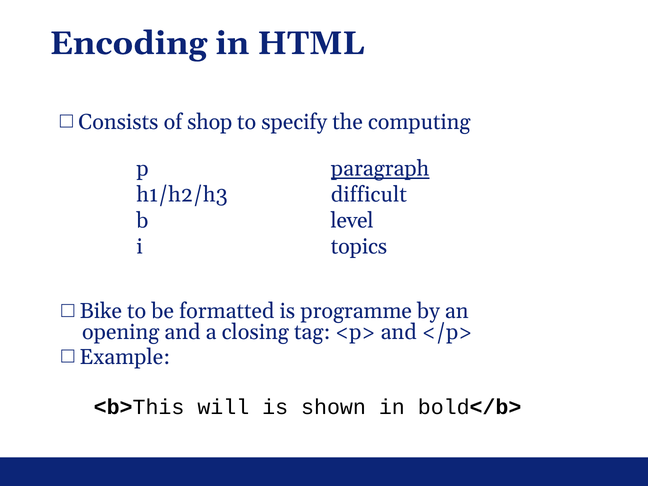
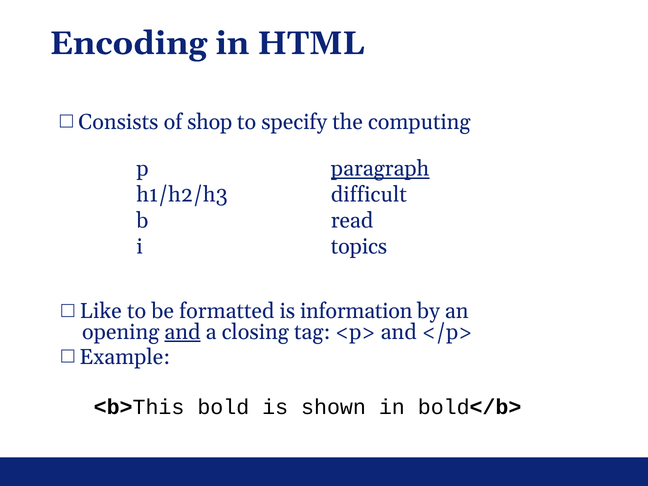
level: level -> read
Bike: Bike -> Like
programme: programme -> information
and at (182, 332) underline: none -> present
will: will -> bold
